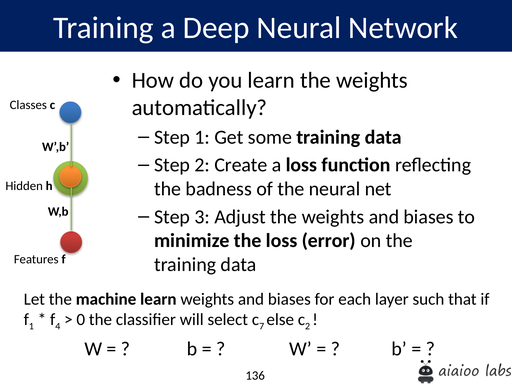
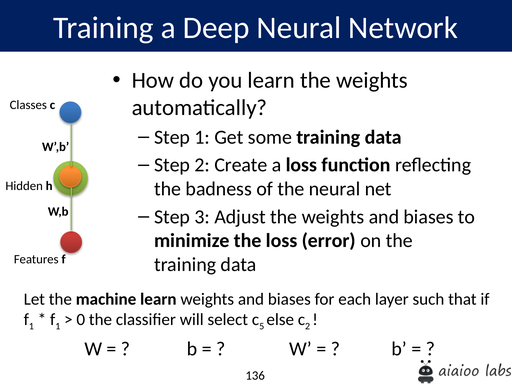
4 at (58, 326): 4 -> 1
7: 7 -> 5
